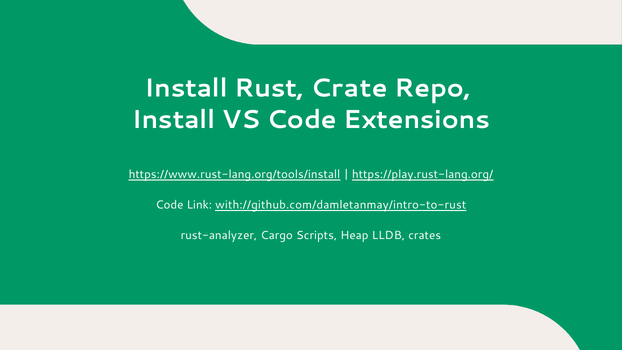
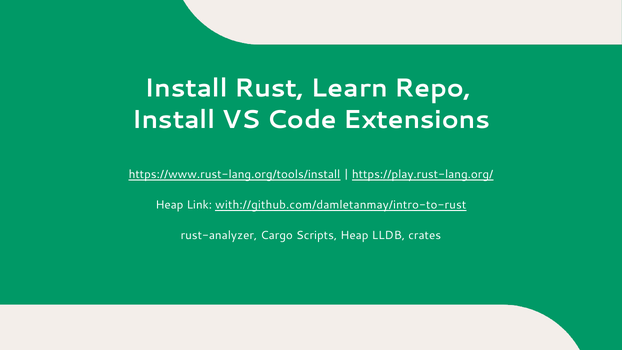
Crate: Crate -> Learn
Code at (169, 205): Code -> Heap
